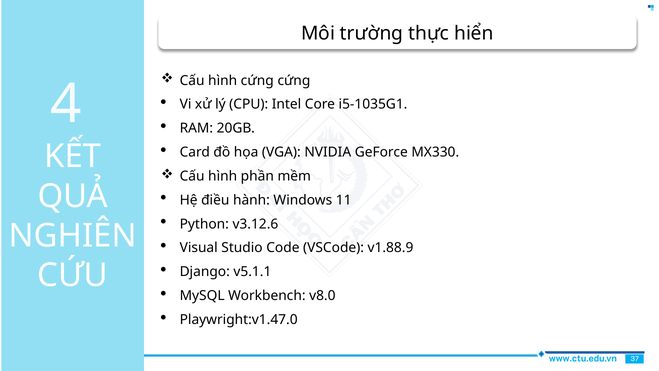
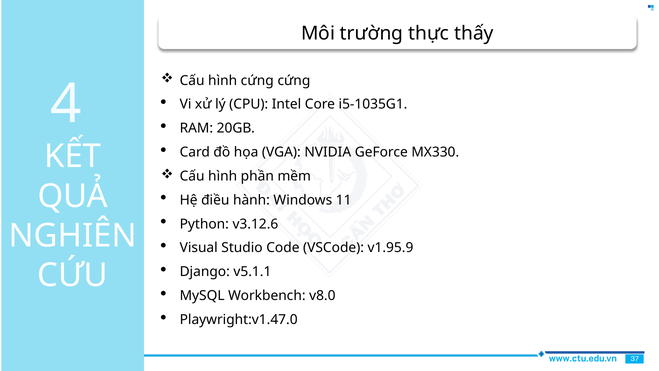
hiển: hiển -> thấy
v1.88.9: v1.88.9 -> v1.95.9
